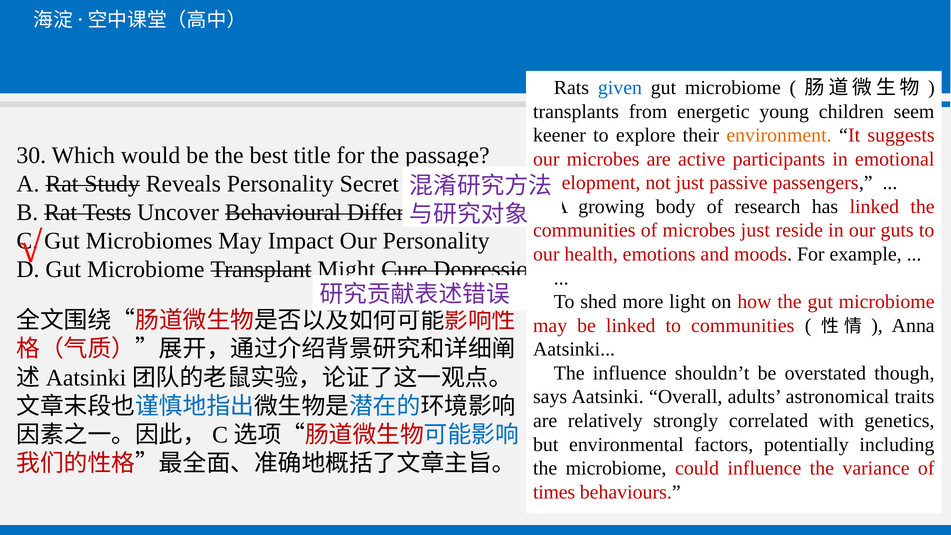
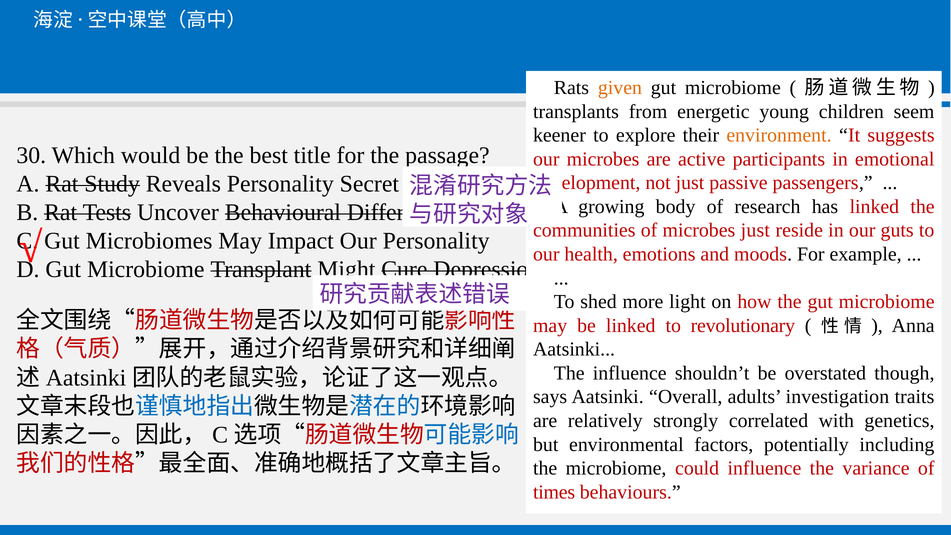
given colour: blue -> orange
to communities: communities -> revolutionary
astronomical: astronomical -> investigation
